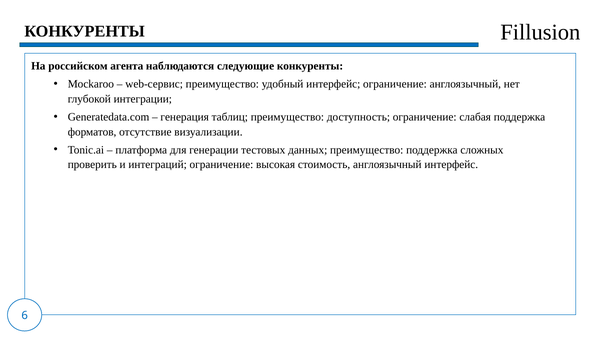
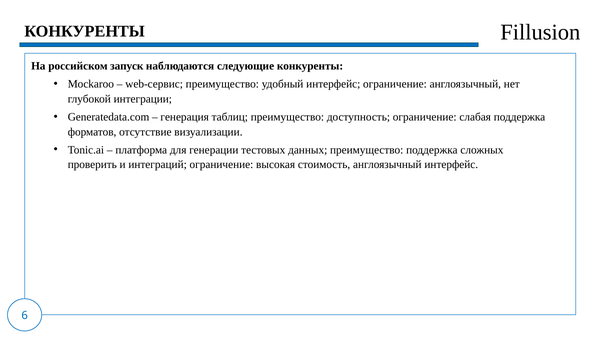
агента: агента -> запуск
